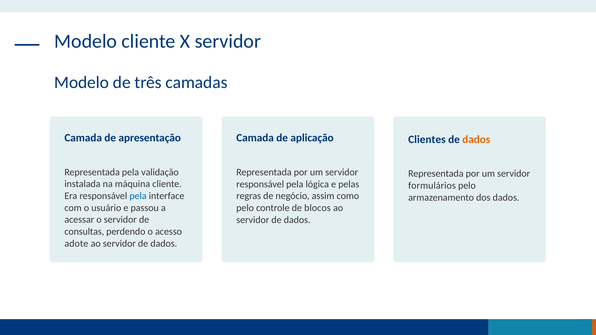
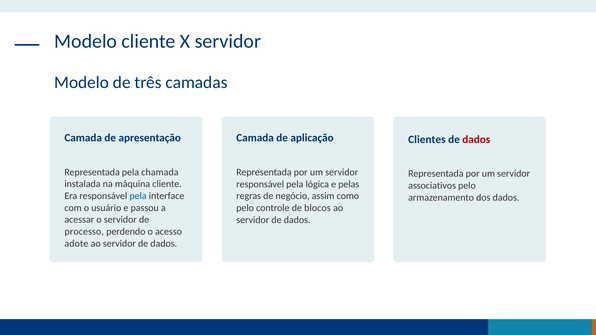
dados at (476, 140) colour: orange -> red
validação: validação -> chamada
formulários: formulários -> associativos
consultas: consultas -> processo
